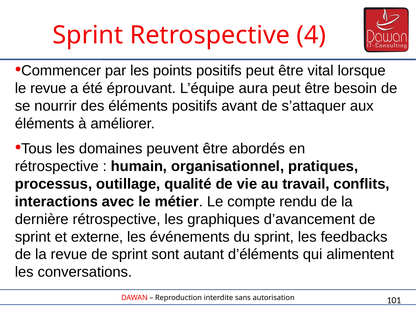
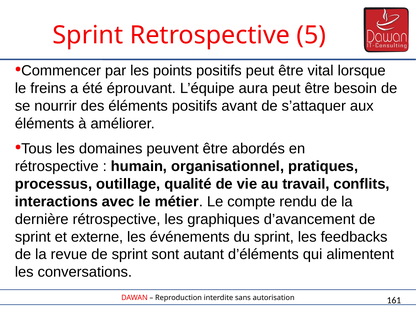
4: 4 -> 5
le revue: revue -> freins
101: 101 -> 161
